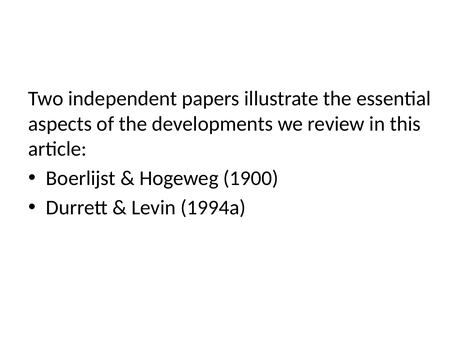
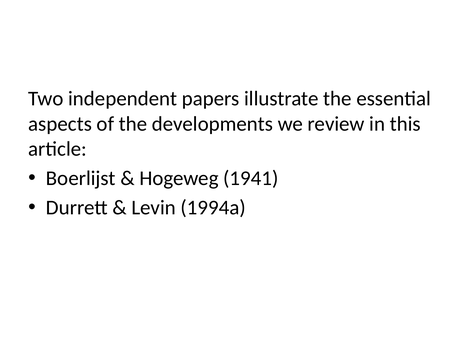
1900: 1900 -> 1941
